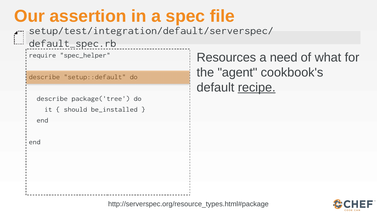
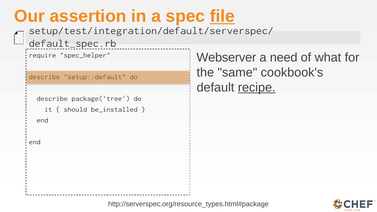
file underline: none -> present
Resources: Resources -> Webserver
agent: agent -> same
